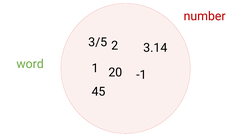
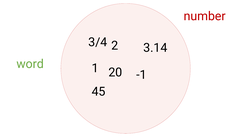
3/5: 3/5 -> 3/4
